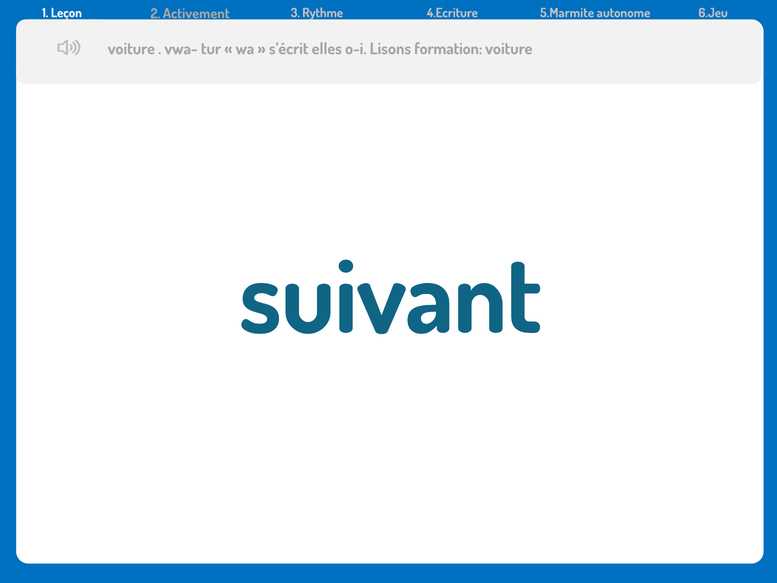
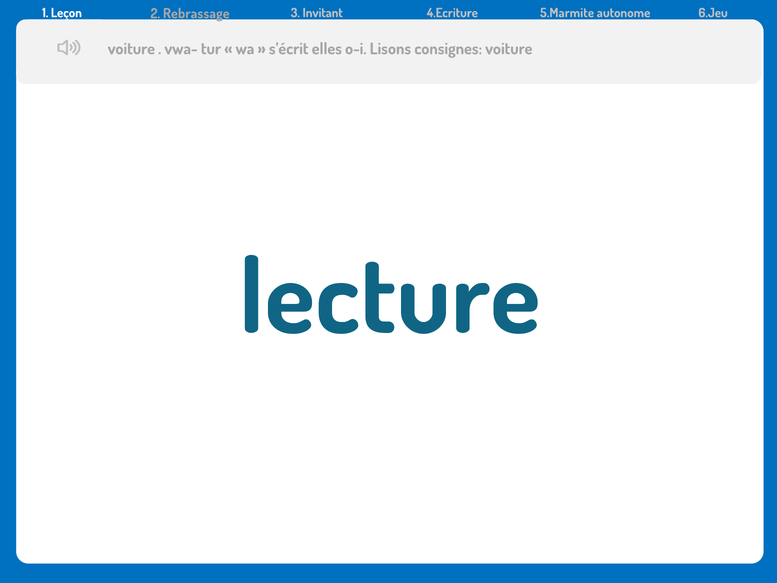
Activement: Activement -> Rebrassage
Rythme: Rythme -> Invitant
formation: formation -> consignes
suivant: suivant -> lecture
